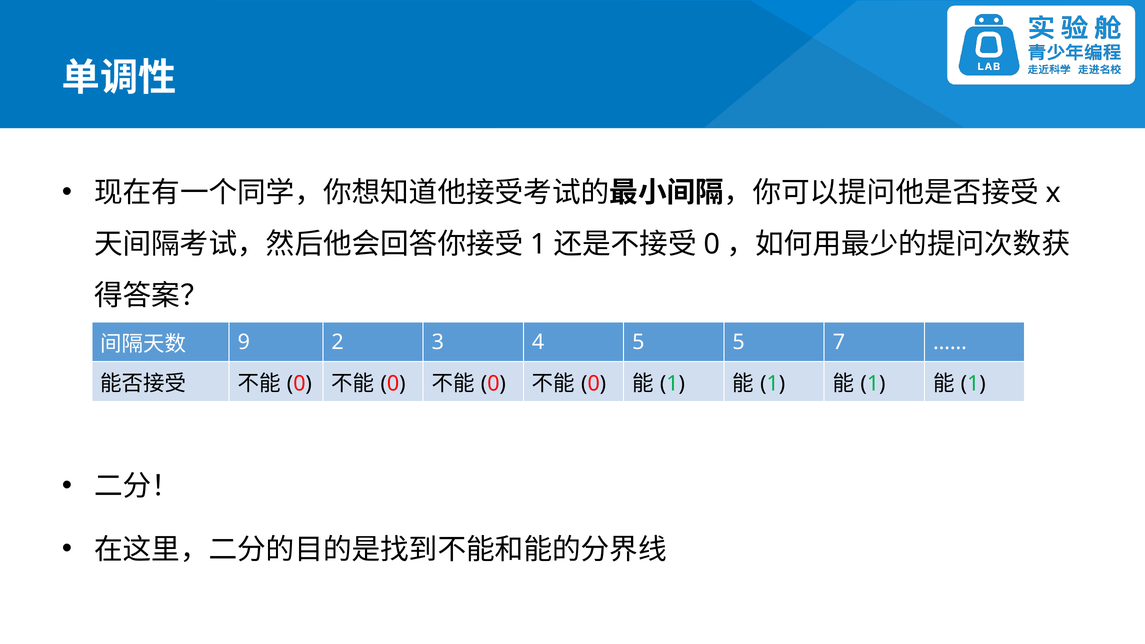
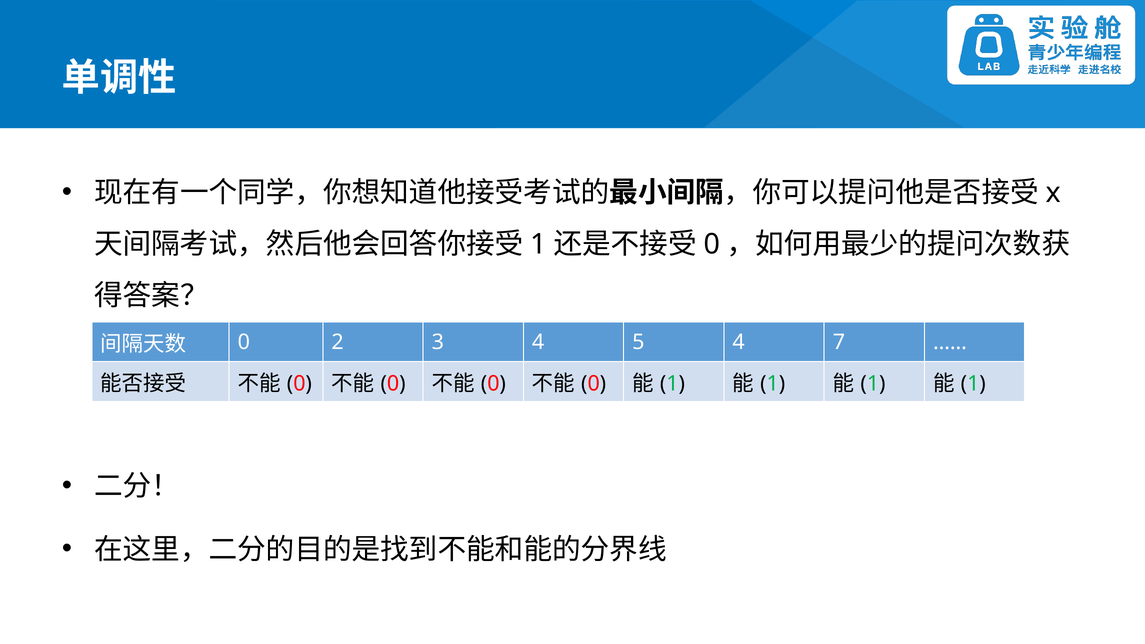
9 at (244, 342): 9 -> 0
5 5: 5 -> 4
